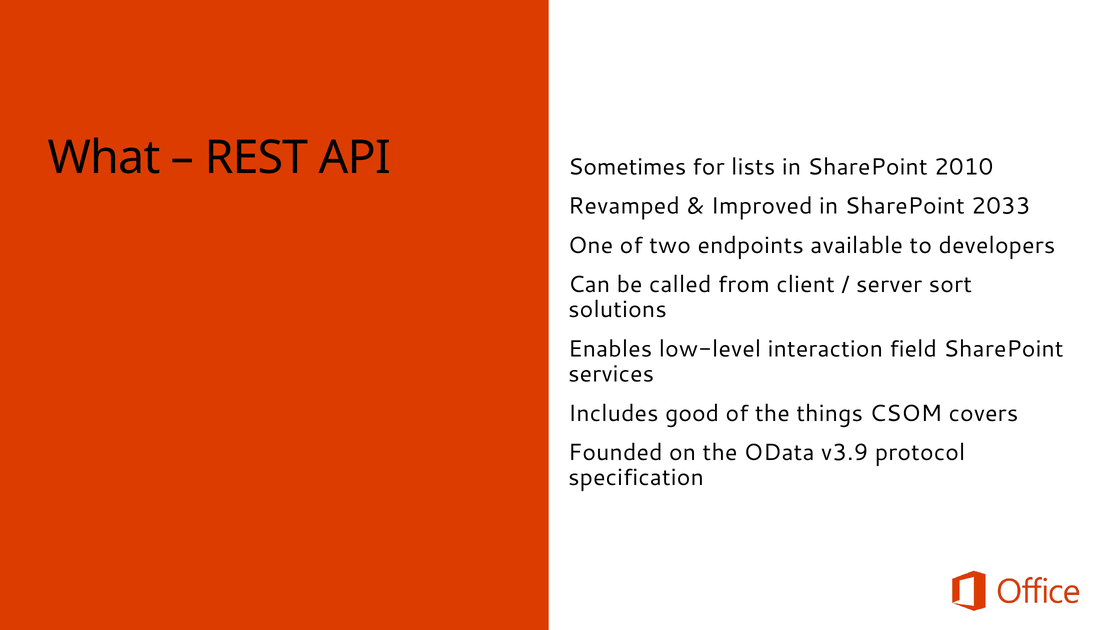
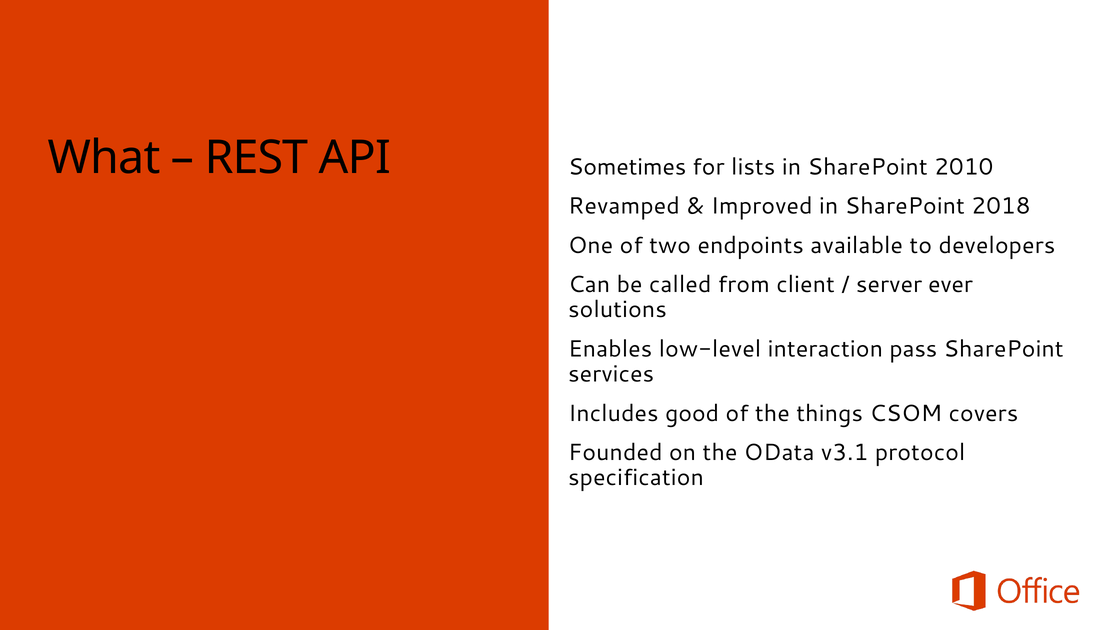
2033: 2033 -> 2018
sort: sort -> ever
field: field -> pass
v3.9: v3.9 -> v3.1
